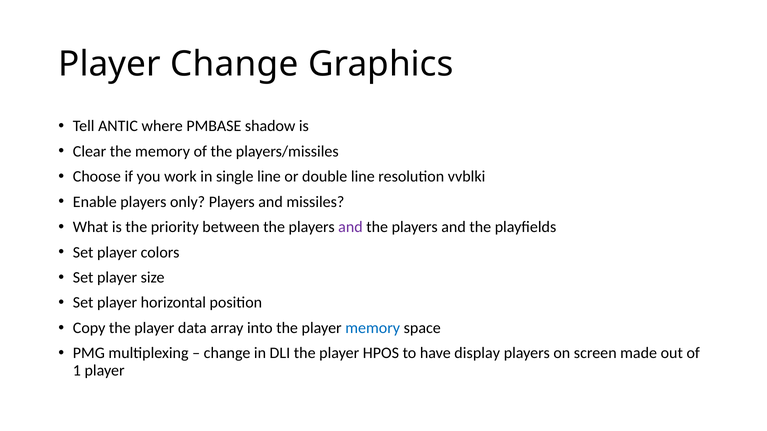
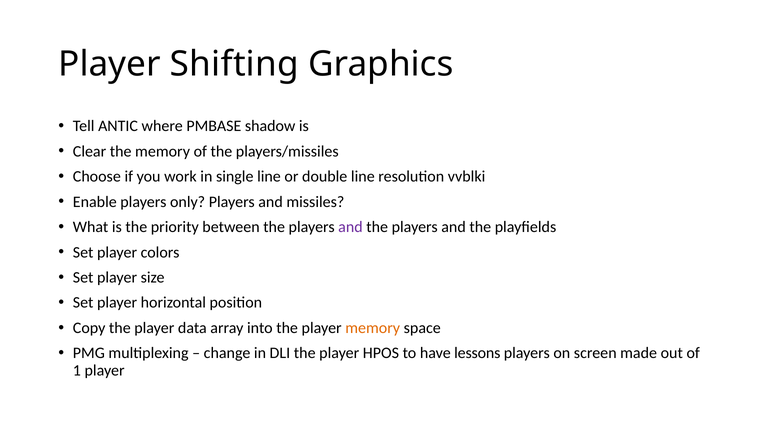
Player Change: Change -> Shifting
memory at (373, 328) colour: blue -> orange
display: display -> lessons
